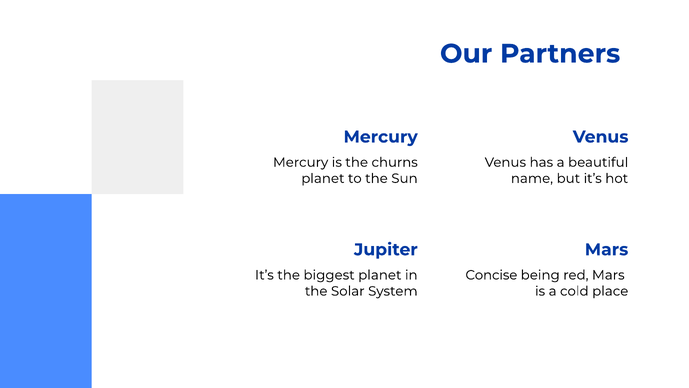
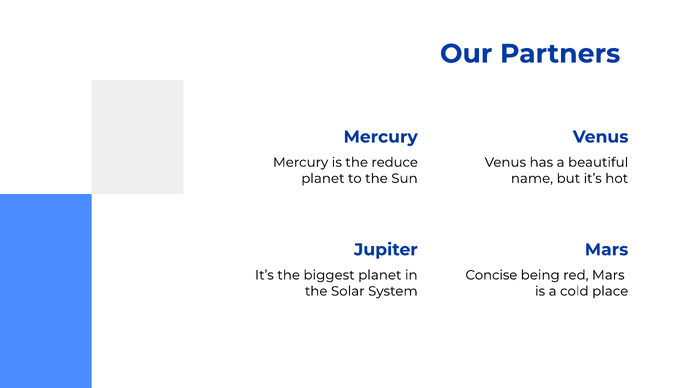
churns: churns -> reduce
